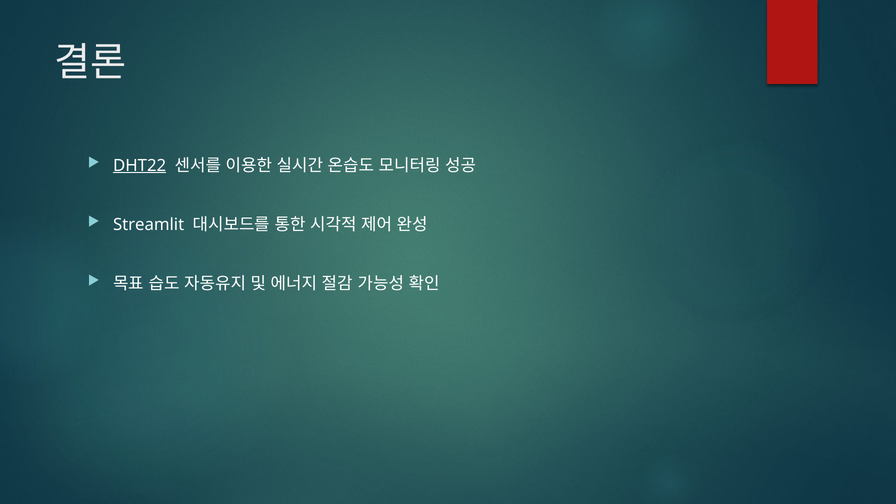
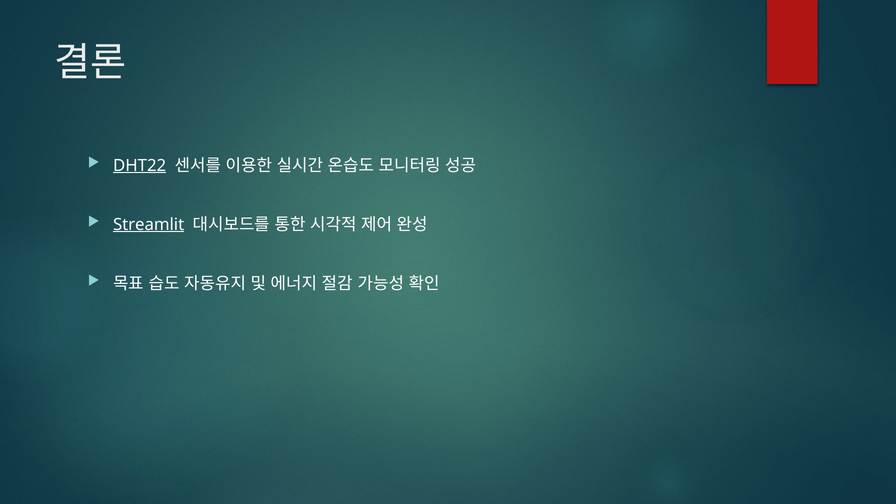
Streamlit underline: none -> present
